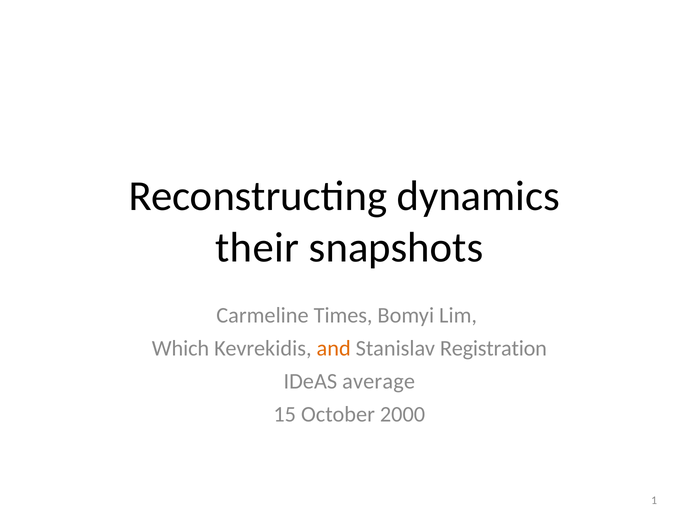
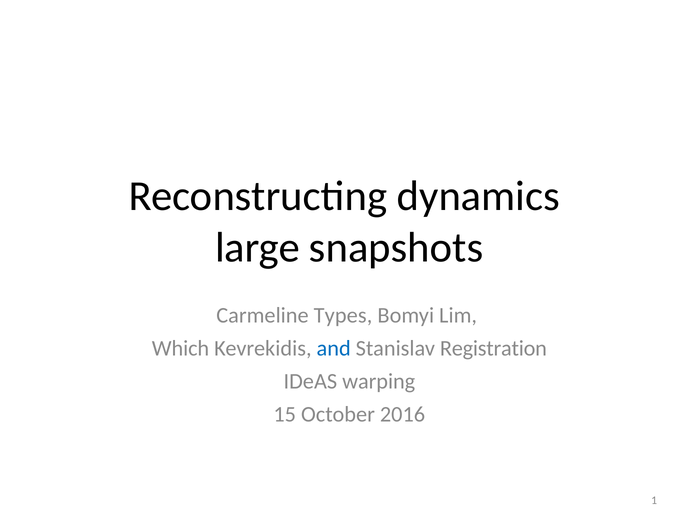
their: their -> large
Times: Times -> Types
and colour: orange -> blue
average: average -> warping
2000: 2000 -> 2016
